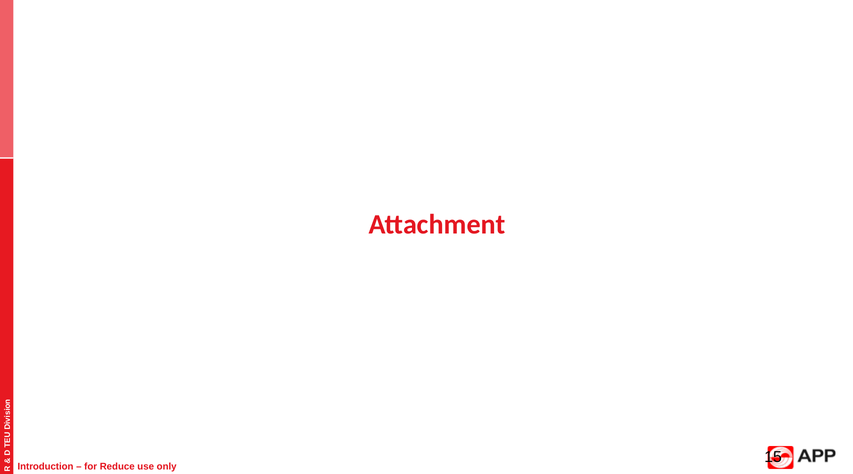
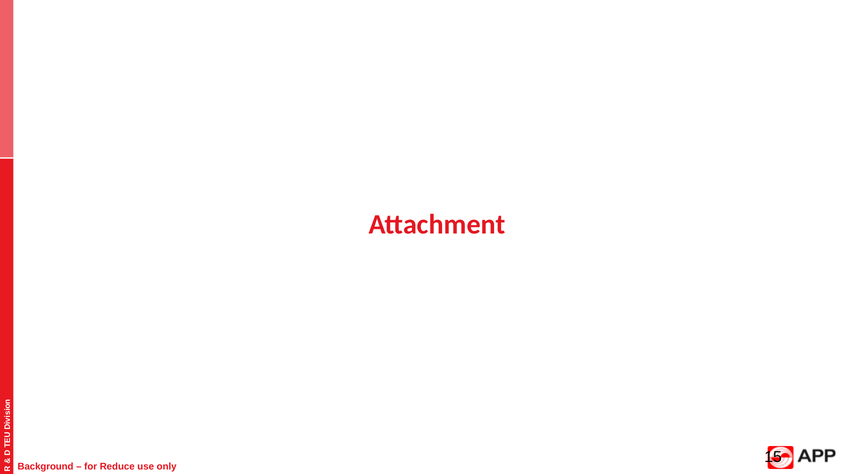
Introduction: Introduction -> Background
